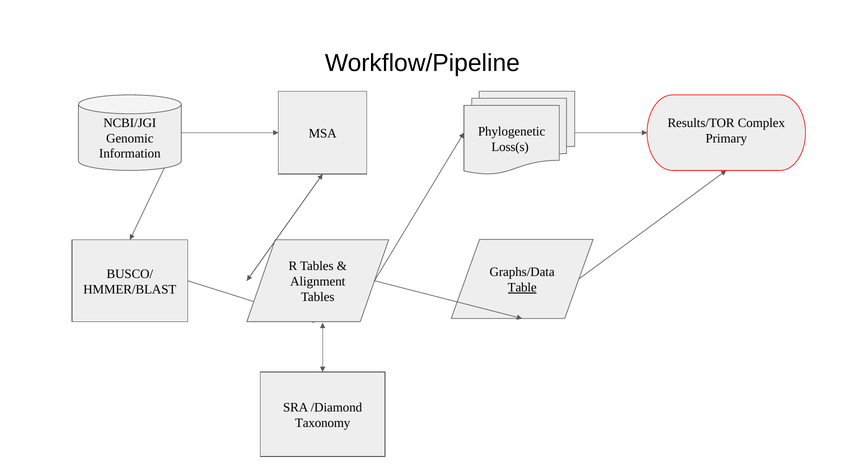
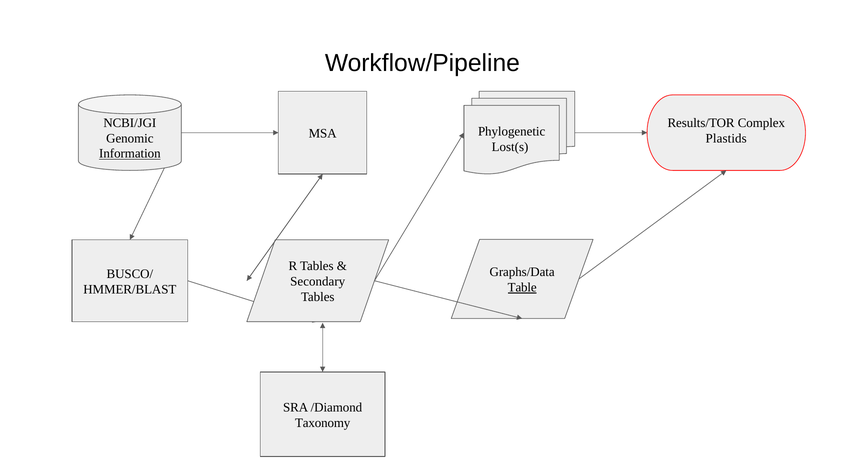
Primary: Primary -> Plastids
Loss(s: Loss(s -> Lost(s
Information underline: none -> present
Alignment: Alignment -> Secondary
